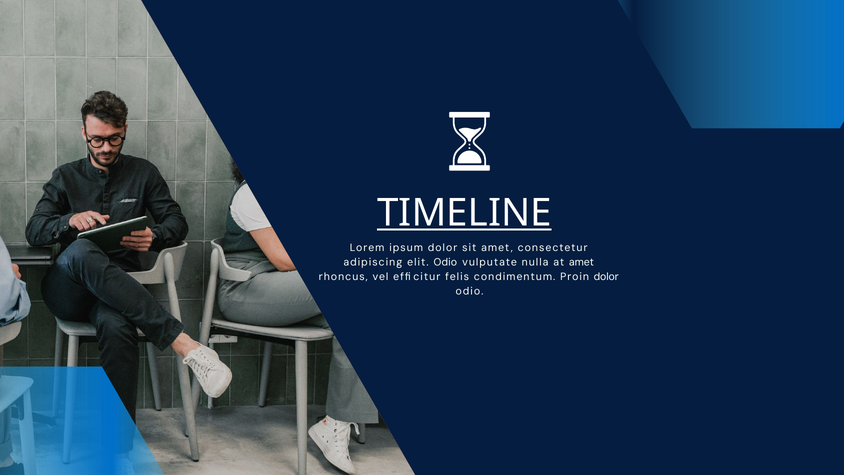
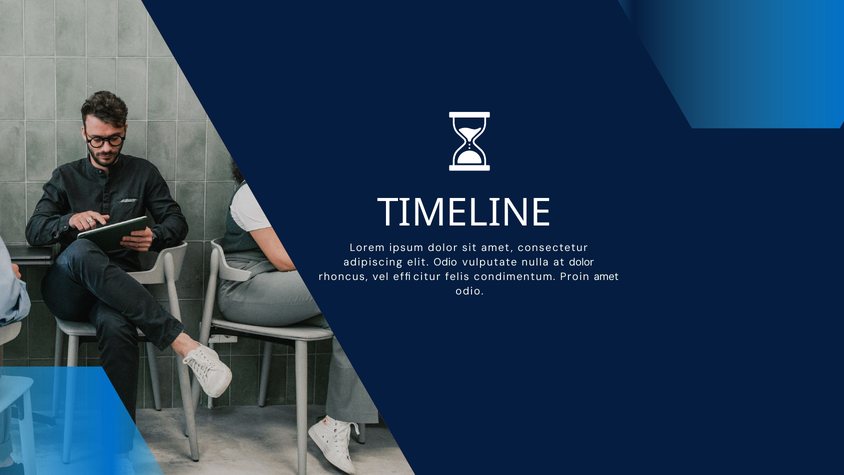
TIMELINE underline: present -> none
at amet: amet -> dolor
Proin dolor: dolor -> amet
